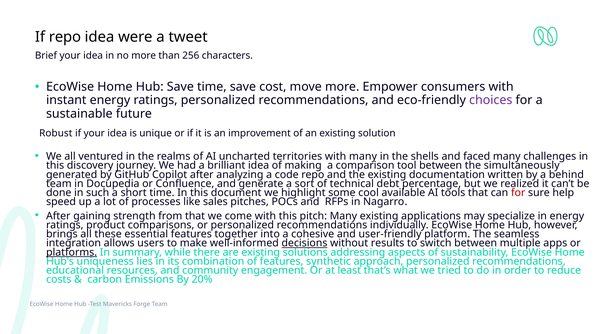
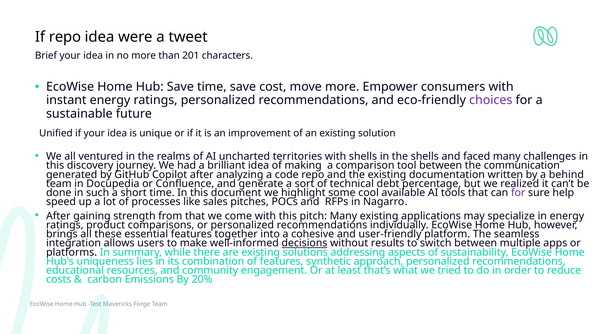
256: 256 -> 201
Robust: Robust -> Unified
with many: many -> shells
simultaneously: simultaneously -> communication
for at (518, 193) colour: red -> purple
platforms underline: present -> none
